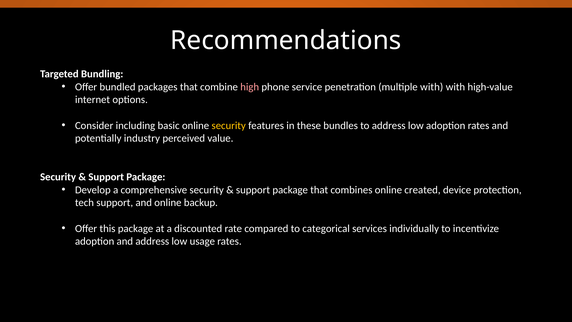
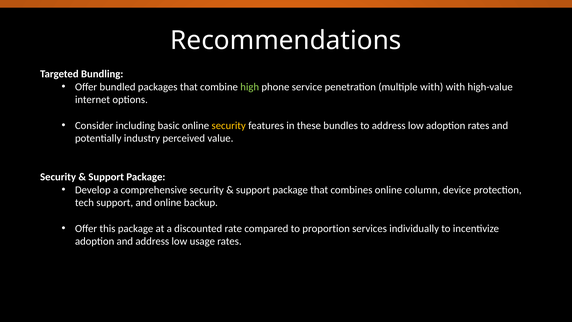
high colour: pink -> light green
created: created -> column
categorical: categorical -> proportion
